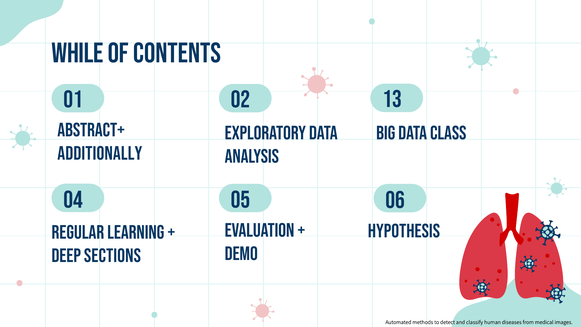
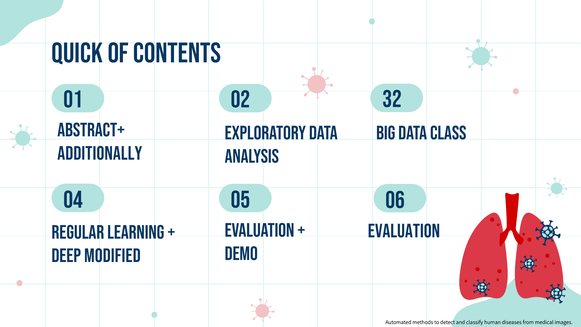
while: while -> quick
13: 13 -> 32
Hypothesis at (404, 231): Hypothesis -> Evaluation
Sections: Sections -> Modified
